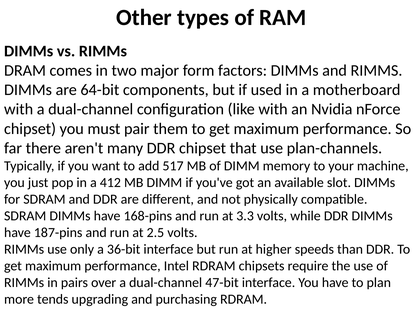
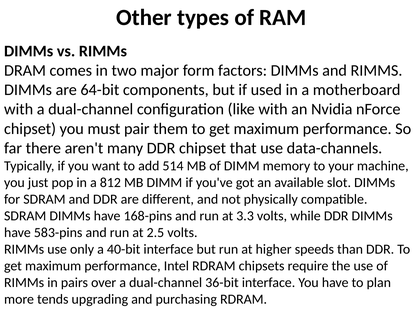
plan-channels: plan-channels -> data-channels
517: 517 -> 514
412: 412 -> 812
187-pins: 187-pins -> 583-pins
36-bit: 36-bit -> 40-bit
47-bit: 47-bit -> 36-bit
